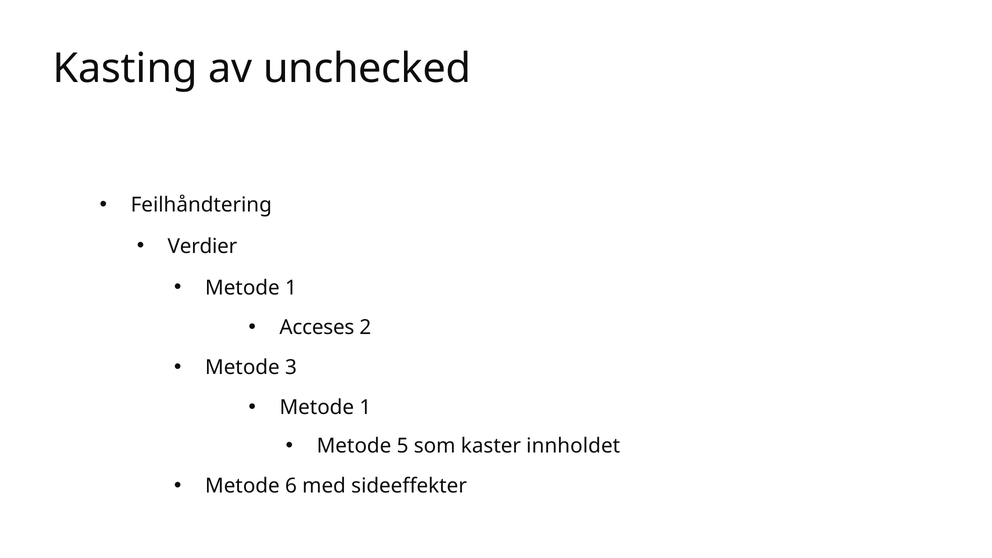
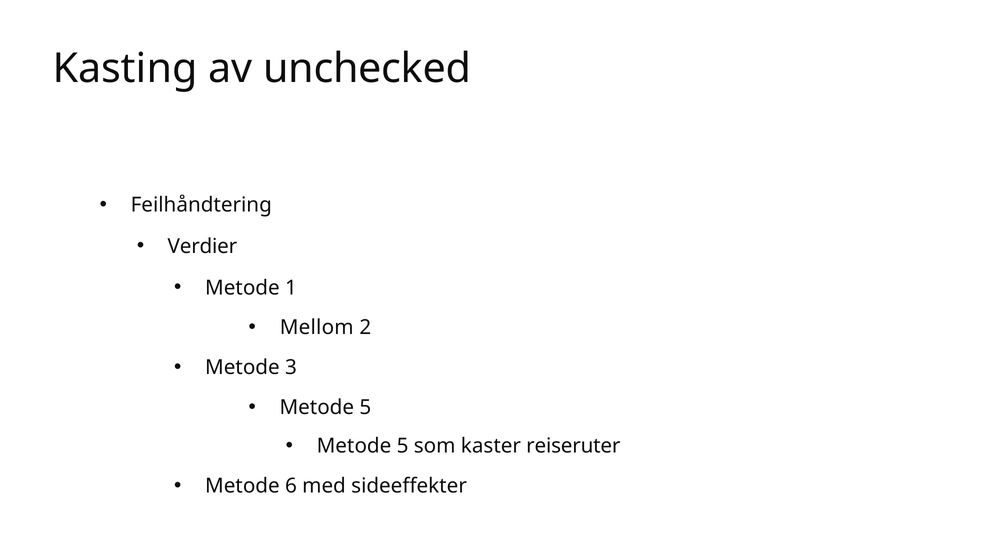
Acceses: Acceses -> Mellom
1 at (365, 408): 1 -> 5
innholdet: innholdet -> reiseruter
